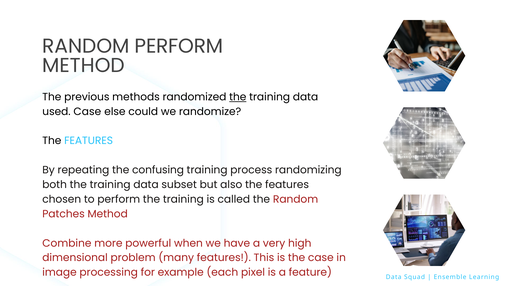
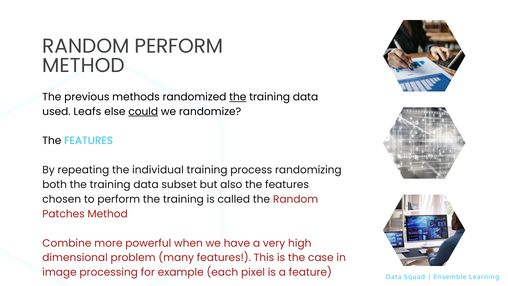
used Case: Case -> Leafs
could underline: none -> present
confusing: confusing -> individual
